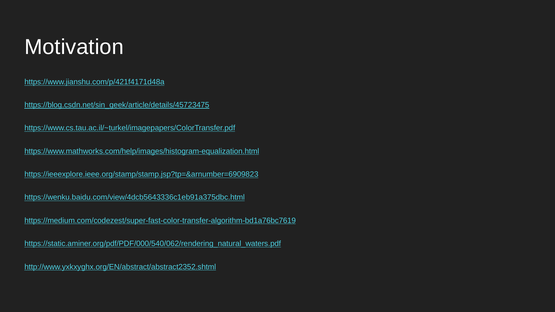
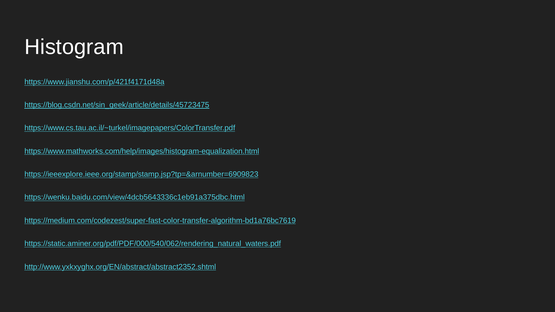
Motivation: Motivation -> Histogram
